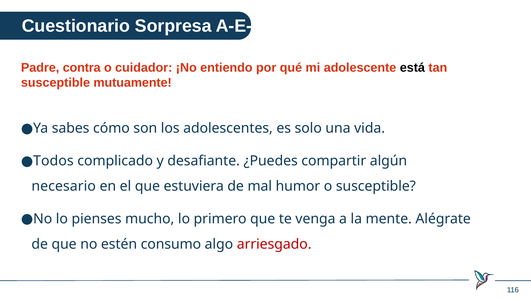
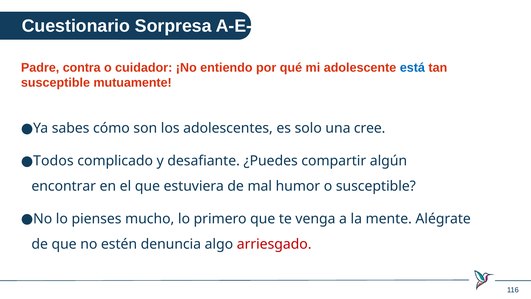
está colour: black -> blue
vida: vida -> cree
necesario: necesario -> encontrar
consumo: consumo -> denuncia
